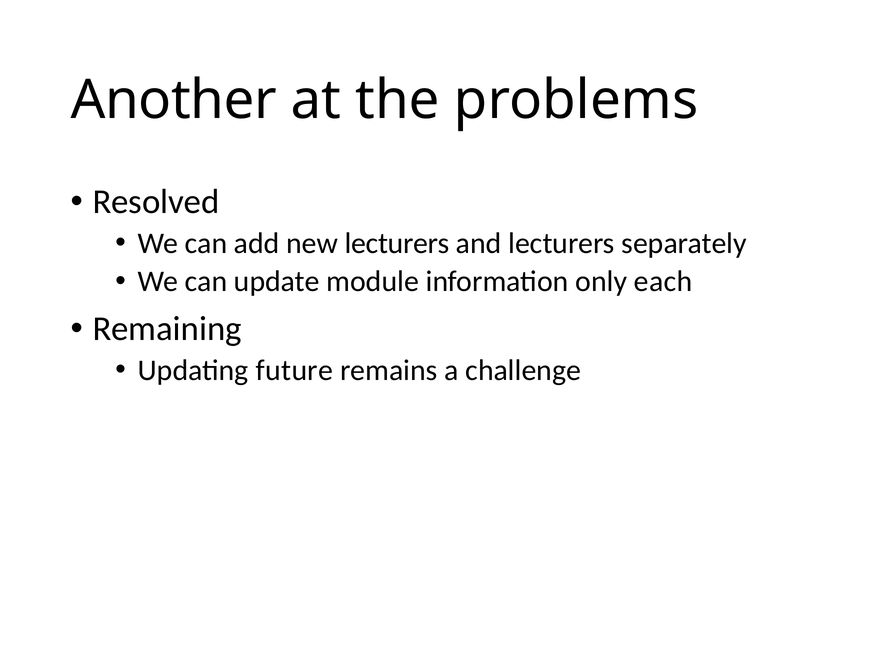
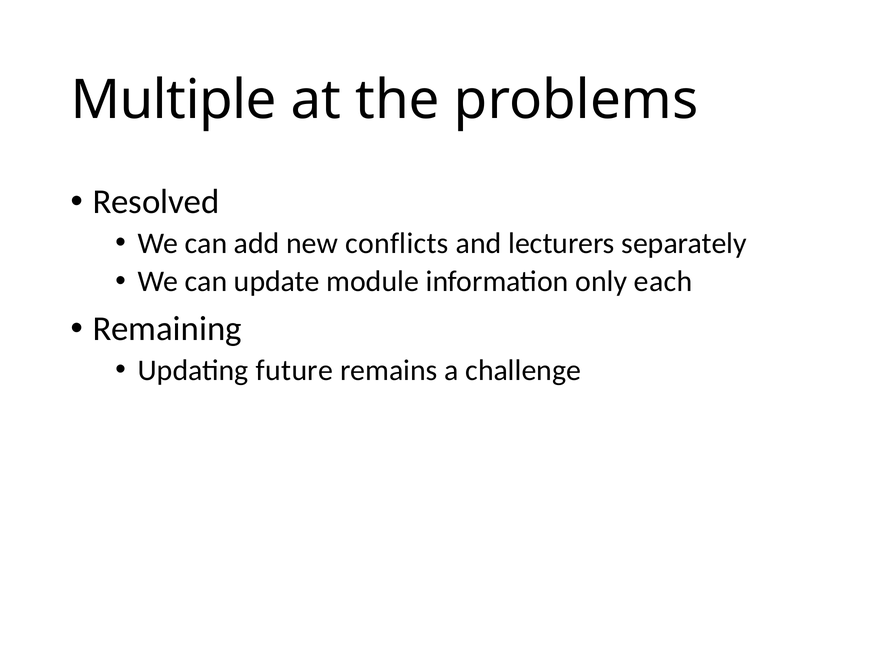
Another: Another -> Multiple
new lecturers: lecturers -> conflicts
